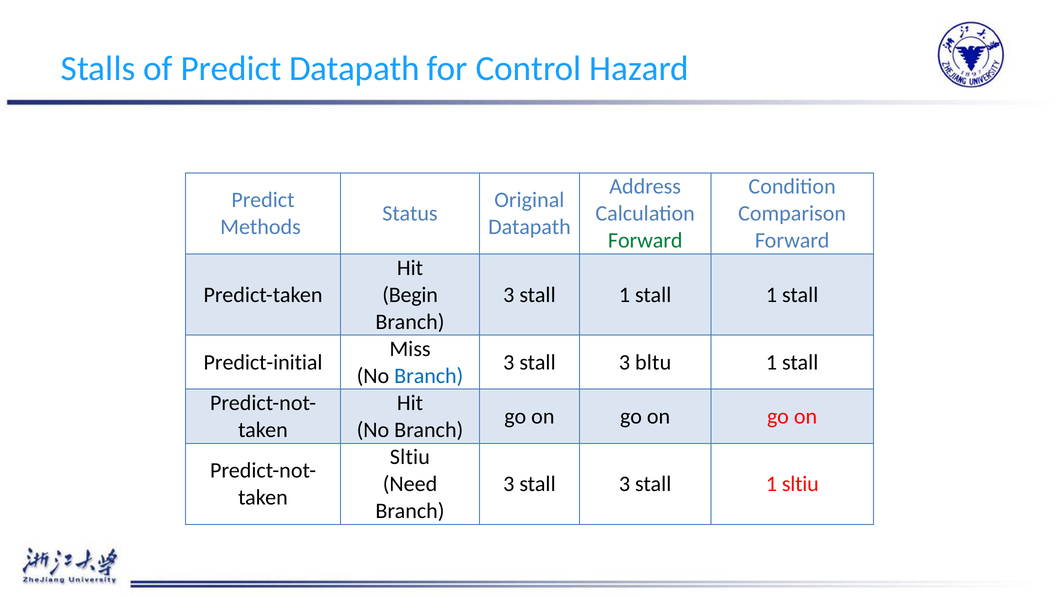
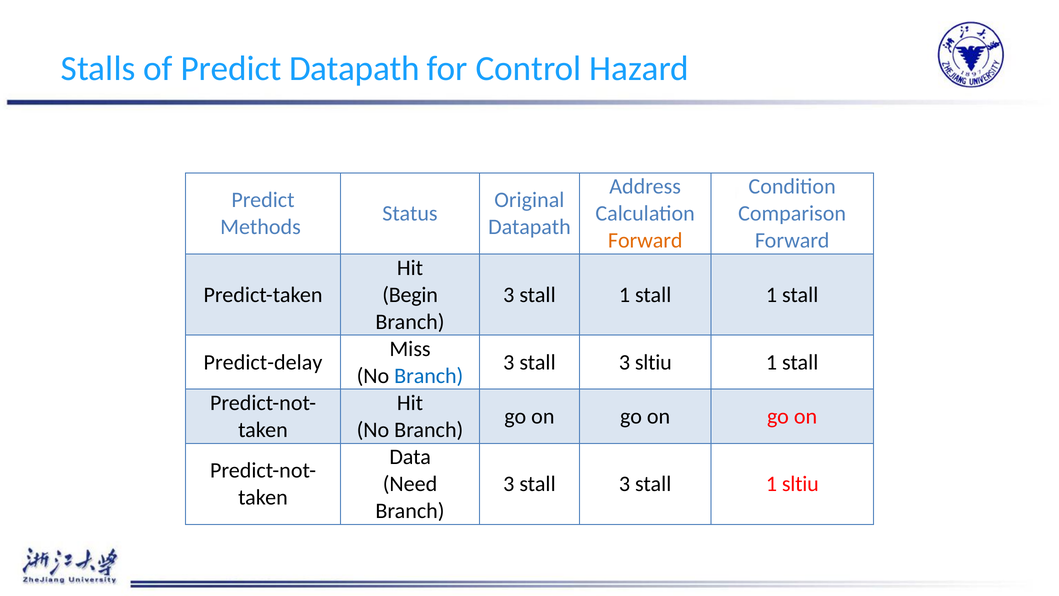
Forward at (645, 241) colour: green -> orange
Predict-initial: Predict-initial -> Predict-delay
3 bltu: bltu -> sltiu
Sltiu at (410, 457): Sltiu -> Data
